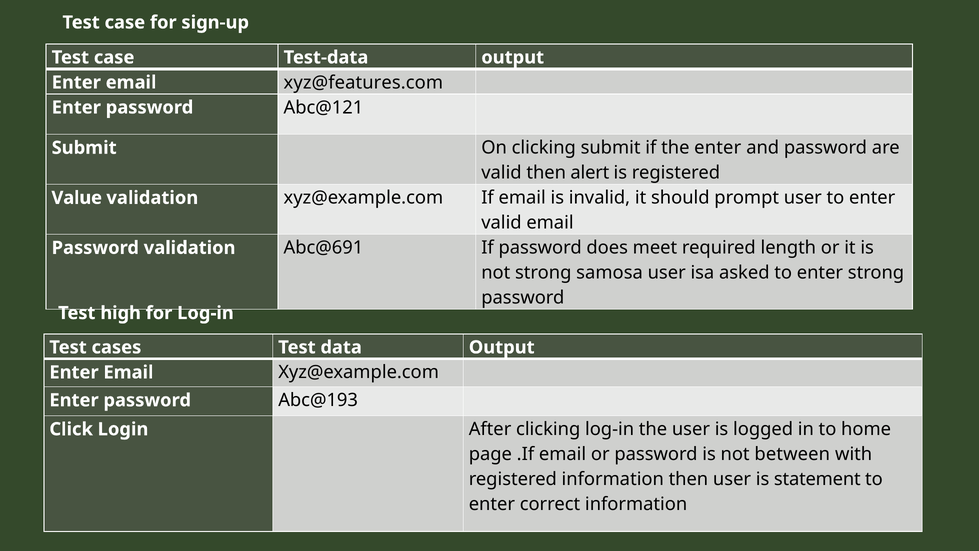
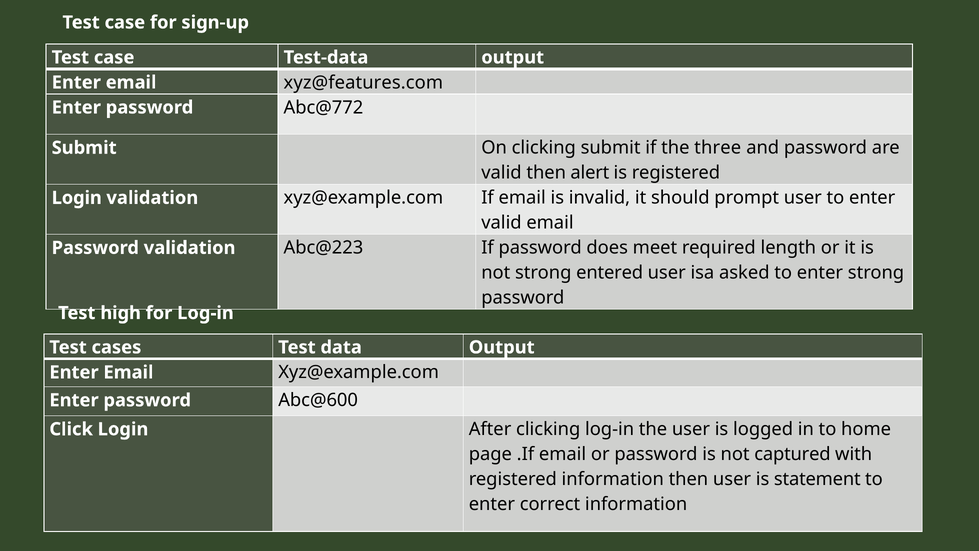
Abc@121: Abc@121 -> Abc@772
the enter: enter -> three
Value at (77, 198): Value -> Login
Abc@691: Abc@691 -> Abc@223
samosa: samosa -> entered
Abc@193: Abc@193 -> Abc@600
between: between -> captured
